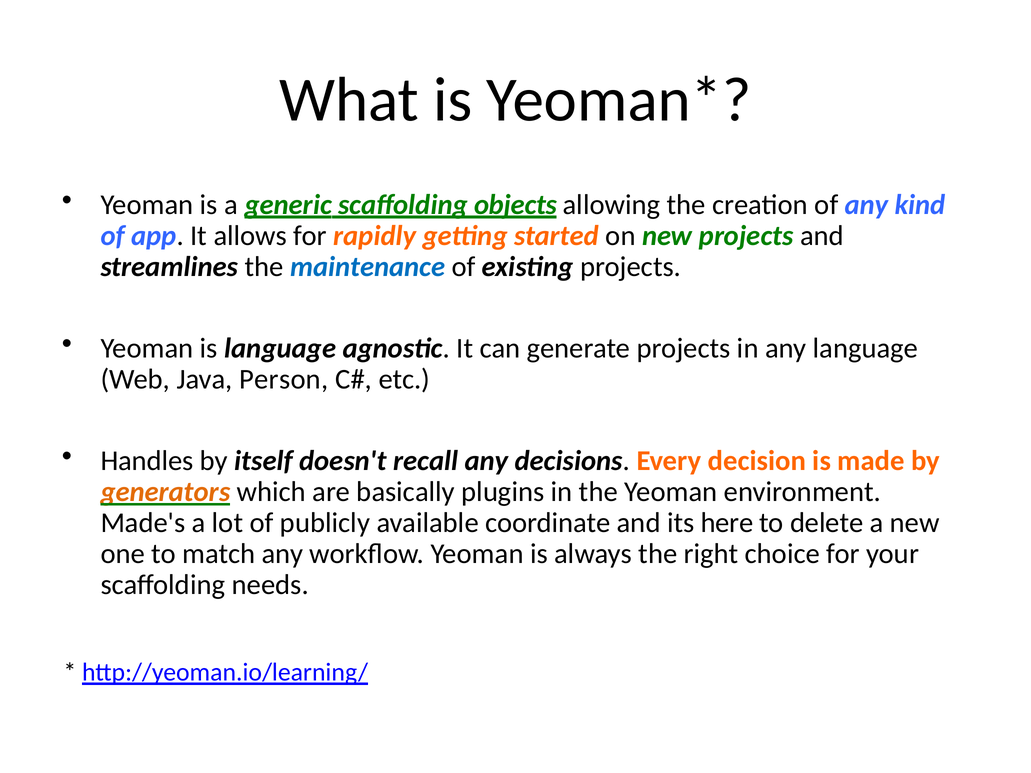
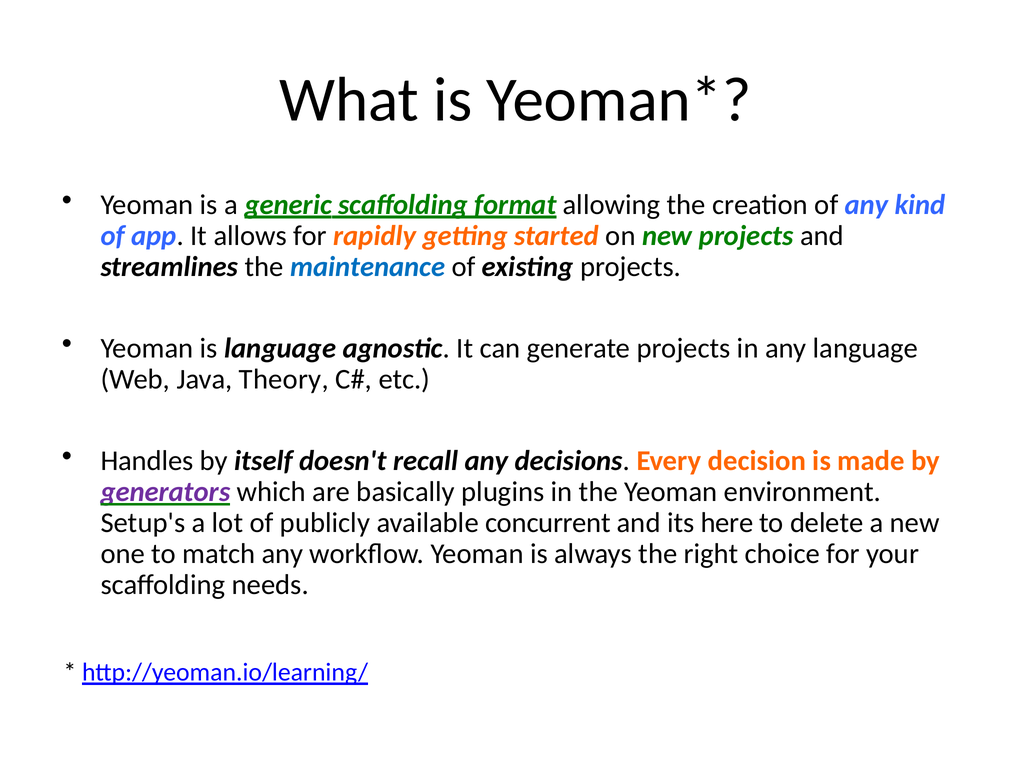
objects: objects -> format
Person: Person -> Theory
generators colour: orange -> purple
Made's: Made's -> Setup's
coordinate: coordinate -> concurrent
